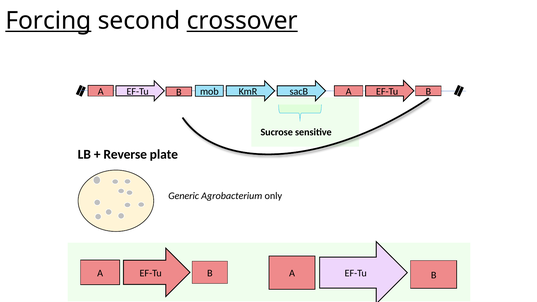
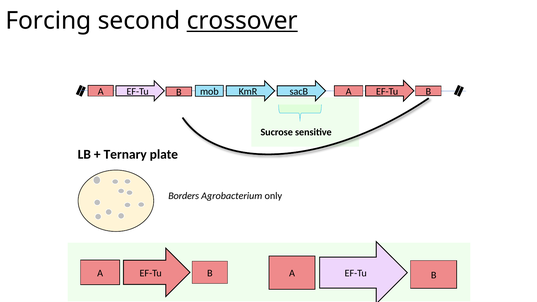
Forcing underline: present -> none
Reverse: Reverse -> Ternary
Generic: Generic -> Borders
